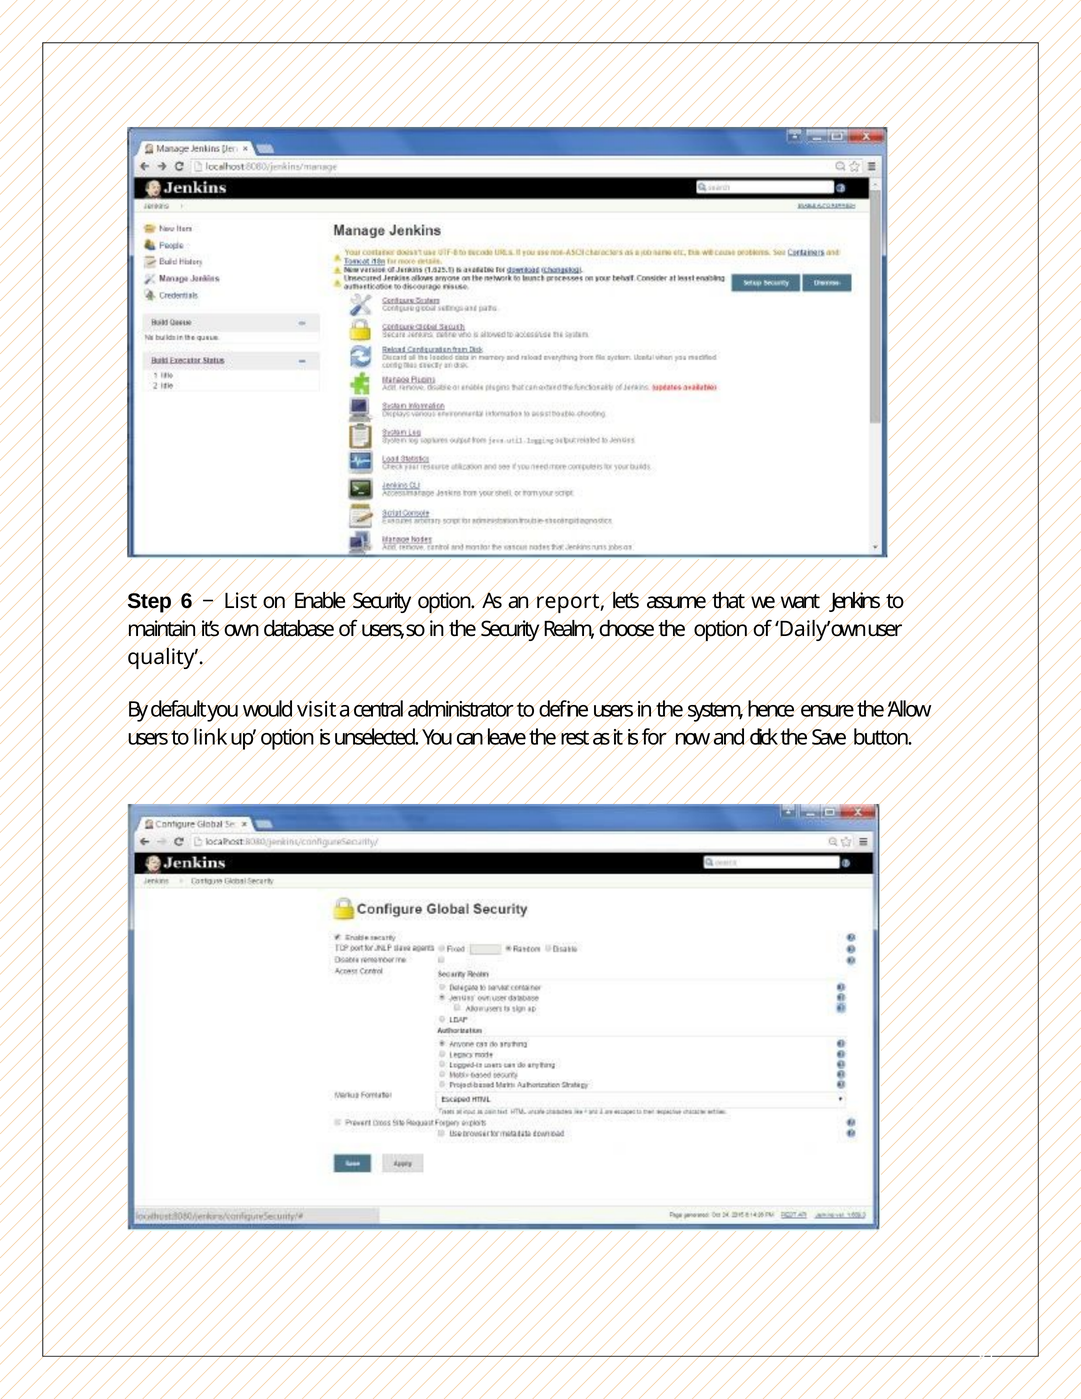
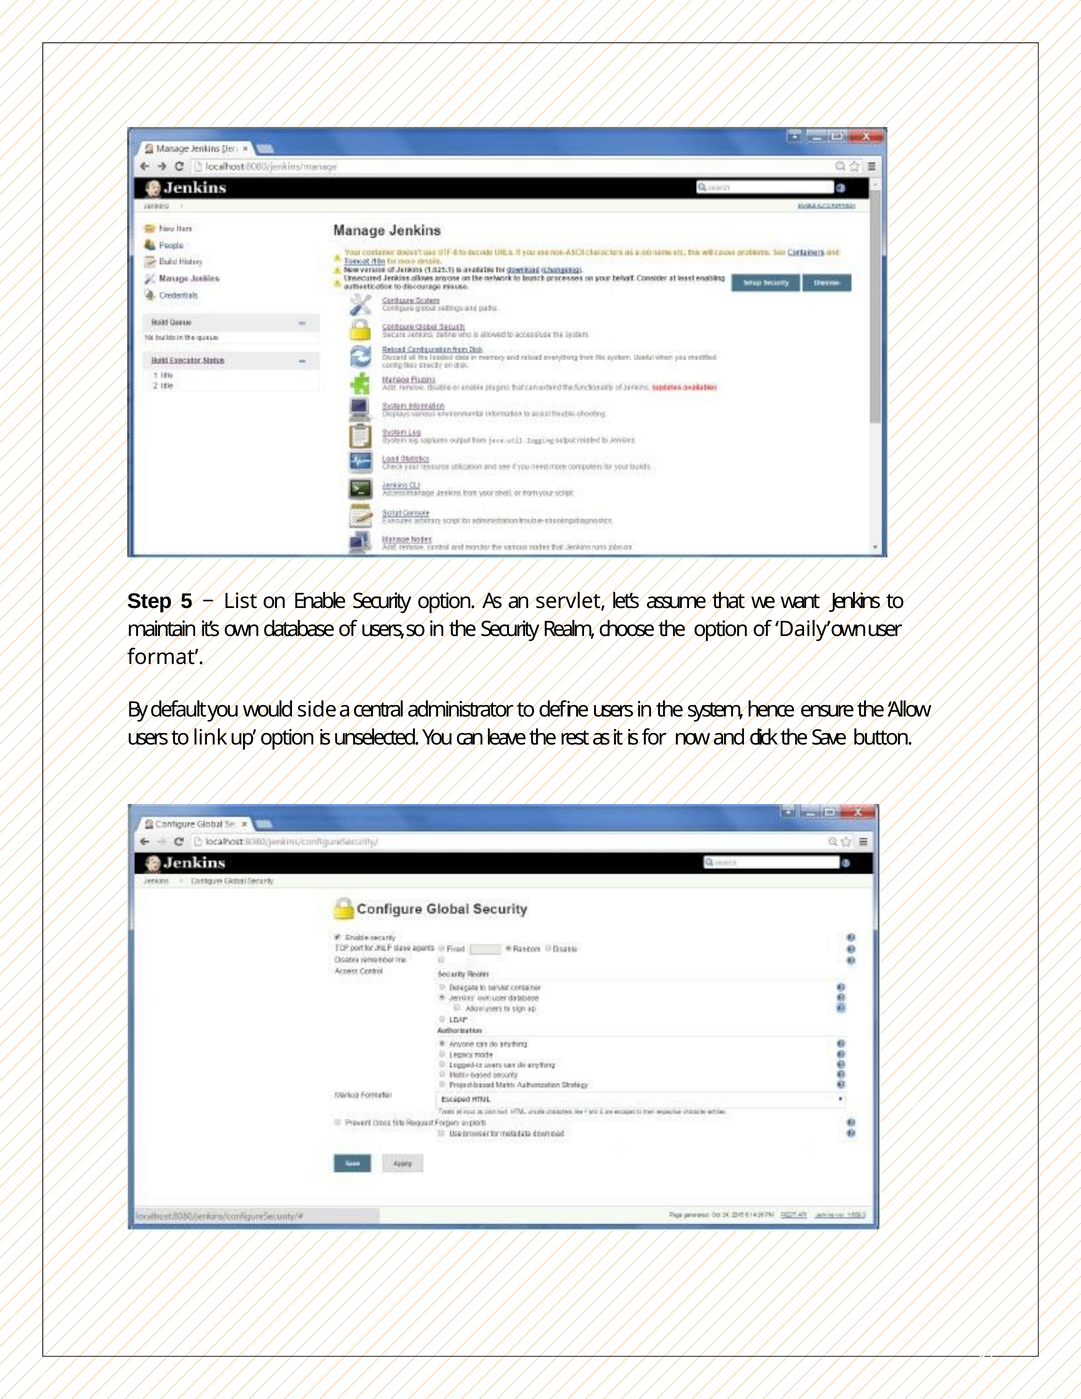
6: 6 -> 5
report: report -> servlet
quality: quality -> format
visit: visit -> side
